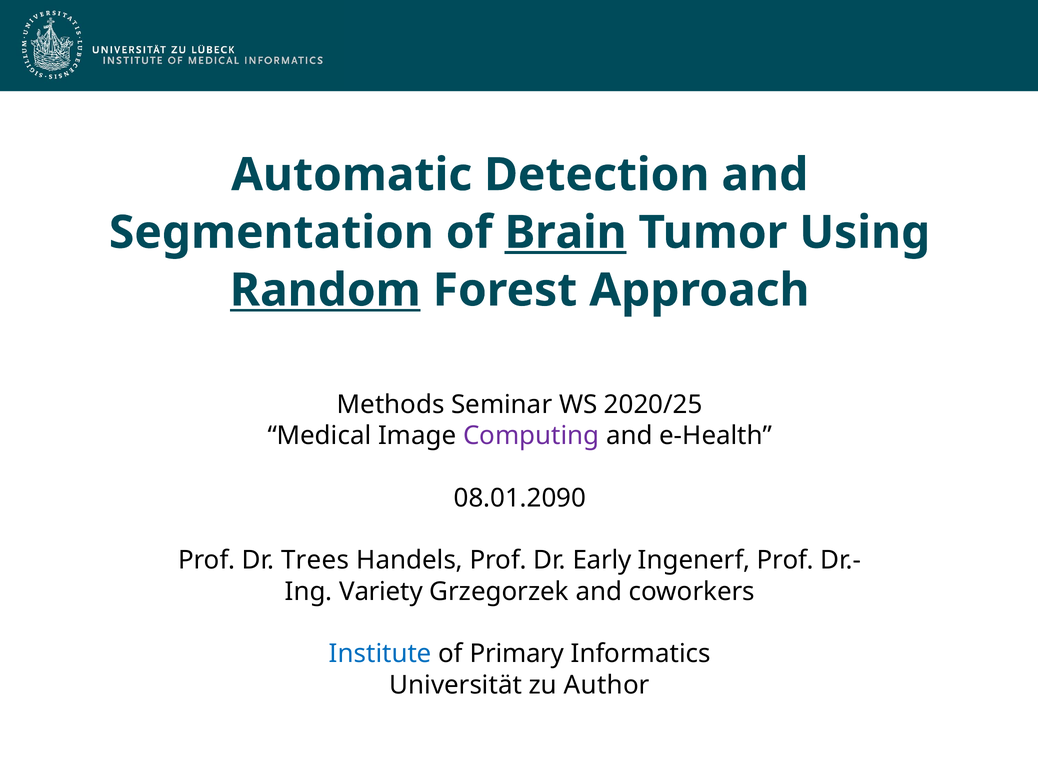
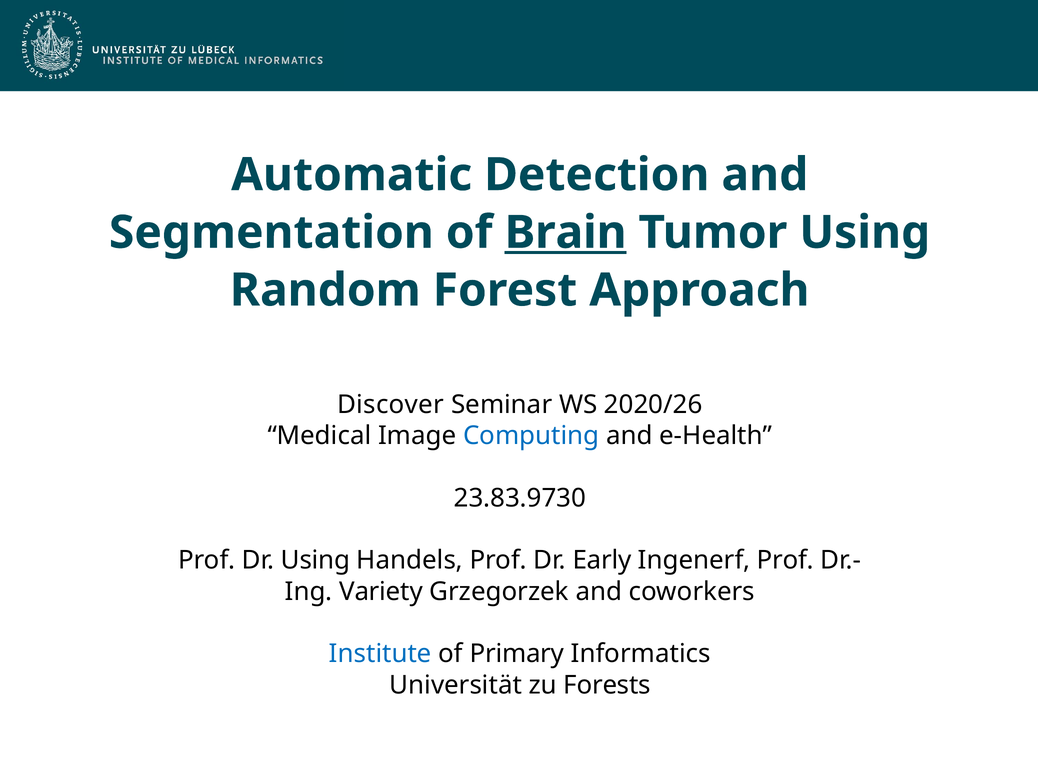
Random underline: present -> none
Methods: Methods -> Discover
2020/25: 2020/25 -> 2020/26
Computing colour: purple -> blue
08.01.2090: 08.01.2090 -> 23.83.9730
Dr Trees: Trees -> Using
Author: Author -> Forests
